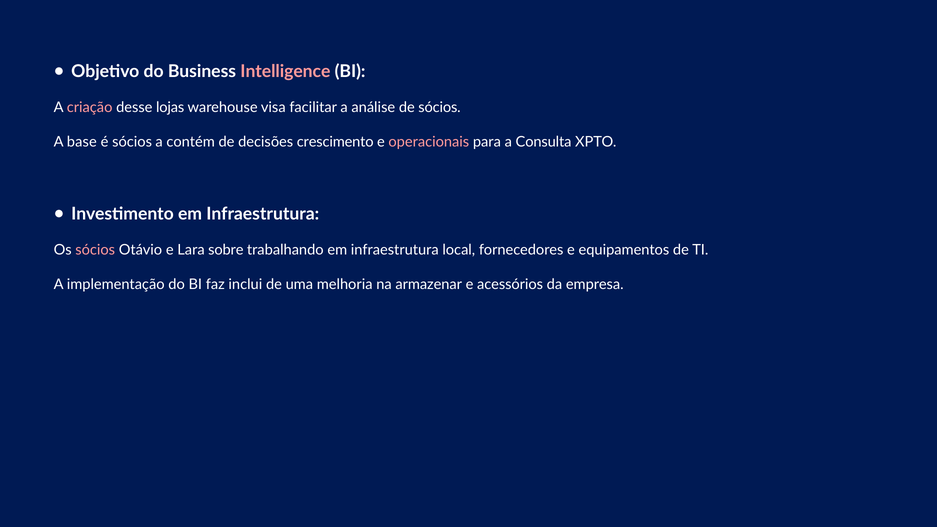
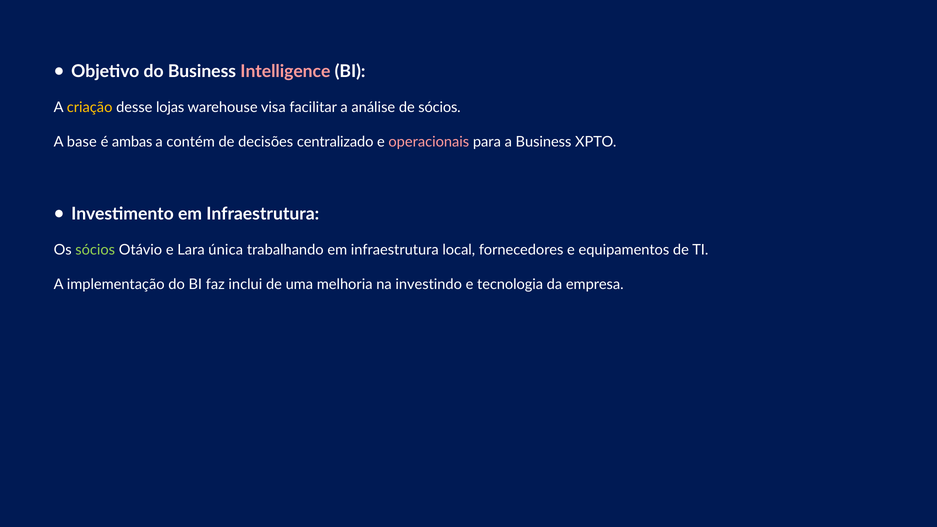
criação colour: pink -> yellow
é sócios: sócios -> ambas
crescimento: crescimento -> centralizado
a Consulta: Consulta -> Business
sócios at (95, 250) colour: pink -> light green
sobre: sobre -> única
armazenar: armazenar -> investindo
acessórios: acessórios -> tecnologia
